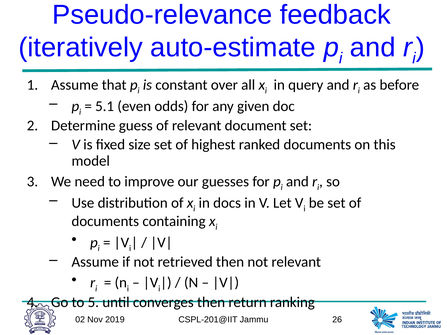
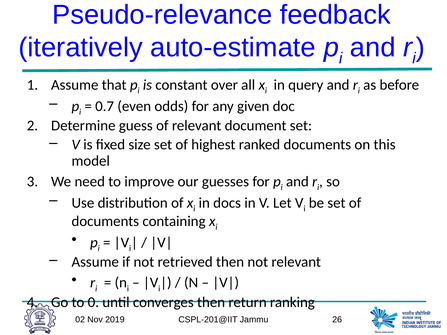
5.1: 5.1 -> 0.7
5: 5 -> 0
